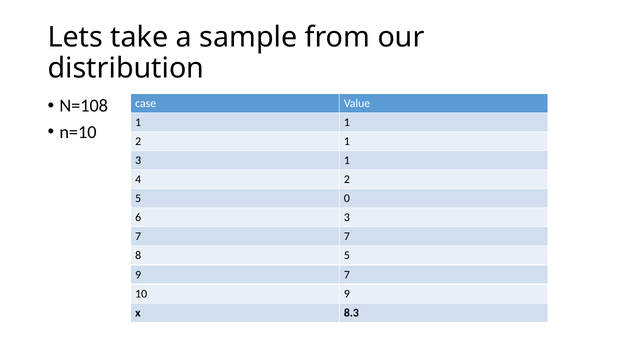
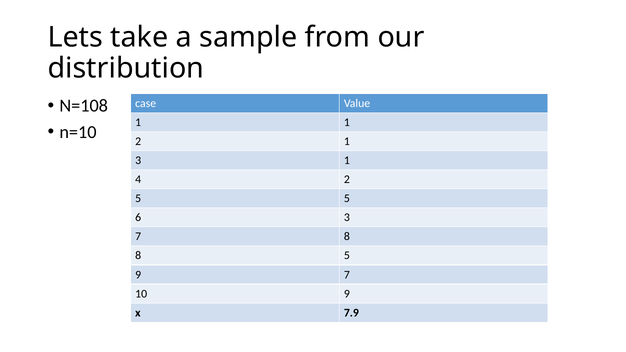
5 0: 0 -> 5
7 7: 7 -> 8
8.3: 8.3 -> 7.9
